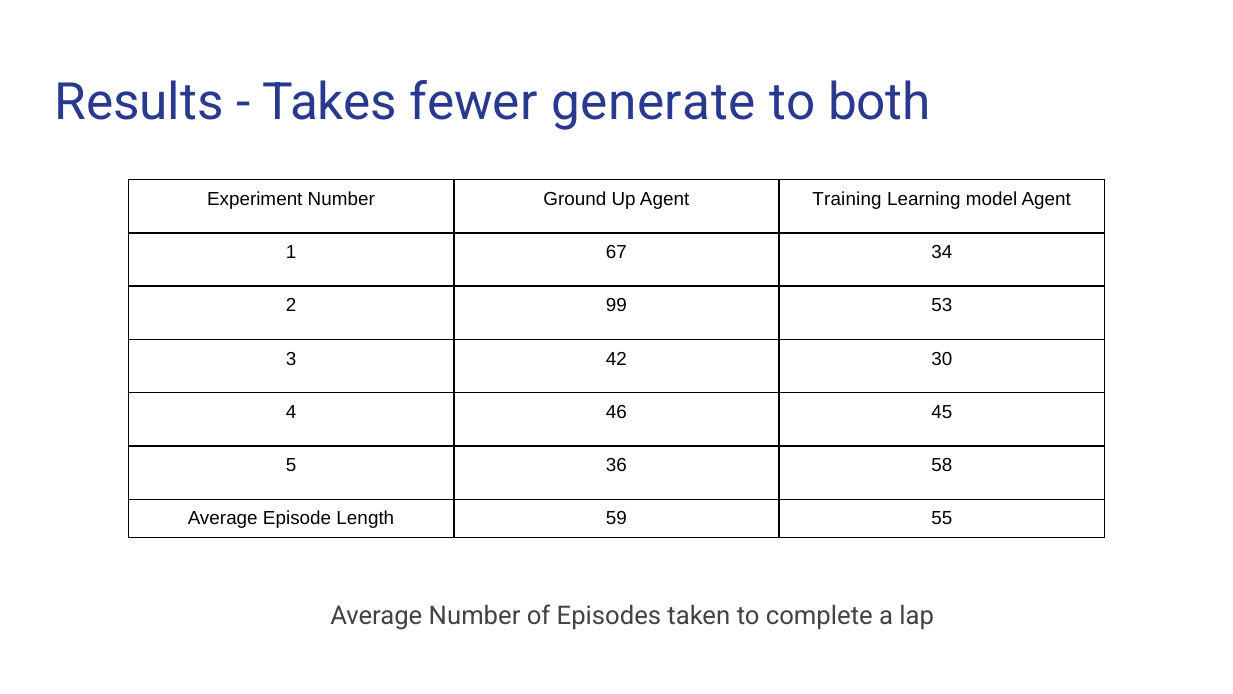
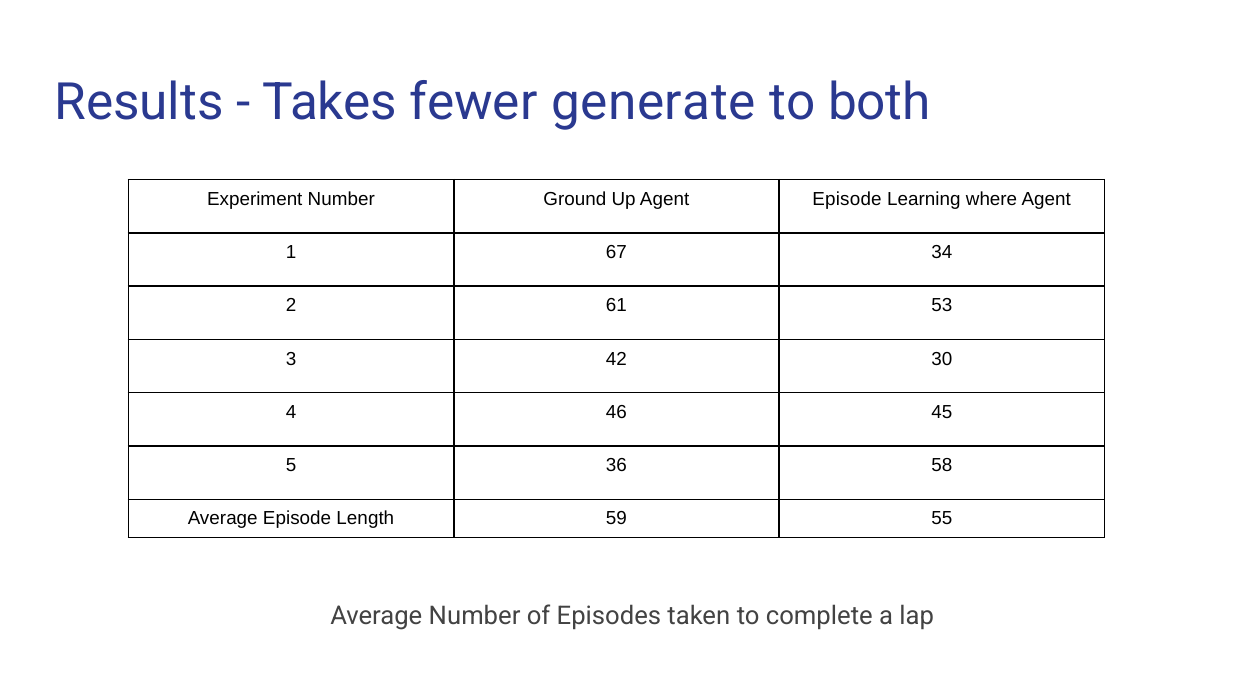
Agent Training: Training -> Episode
model: model -> where
99: 99 -> 61
